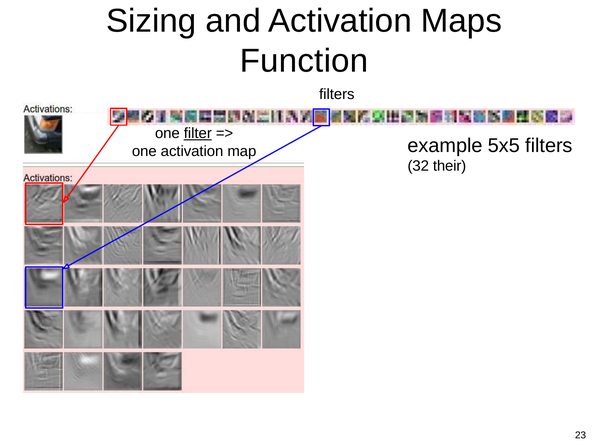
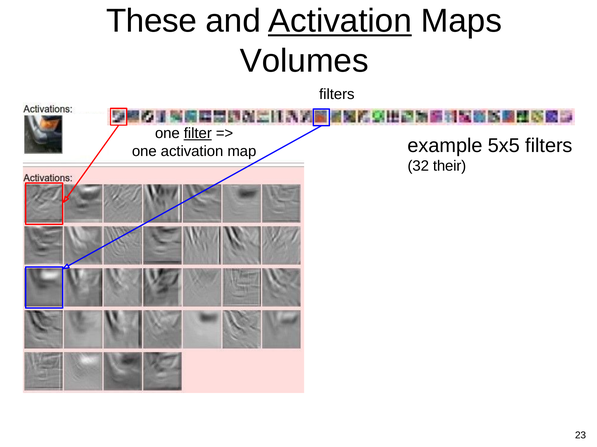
Sizing: Sizing -> These
Activation at (340, 21) underline: none -> present
Function: Function -> Volumes
